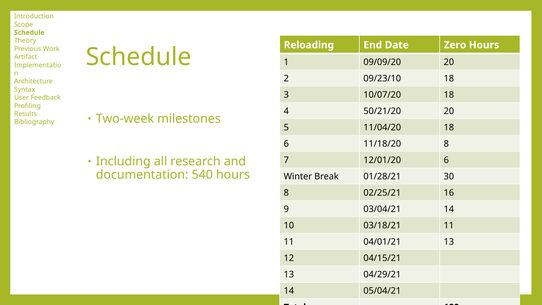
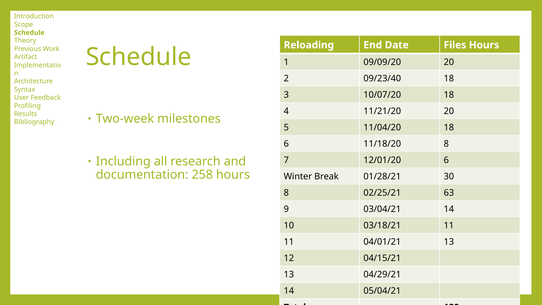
Zero: Zero -> Files
09/23/10: 09/23/10 -> 09/23/40
50/21/20: 50/21/20 -> 11/21/20
540: 540 -> 258
16: 16 -> 63
